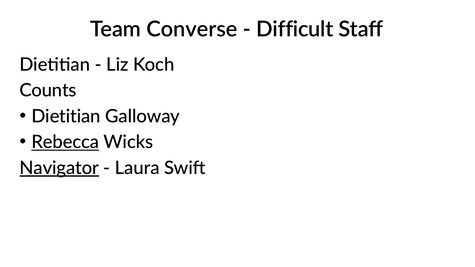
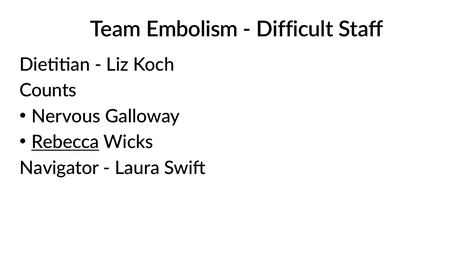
Converse: Converse -> Embolism
Dietitian at (66, 116): Dietitian -> Nervous
Navigator underline: present -> none
